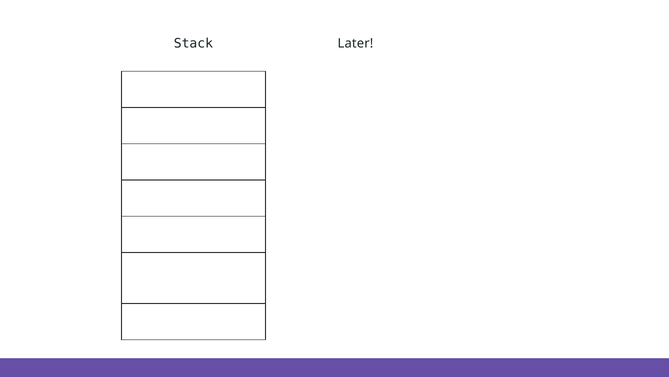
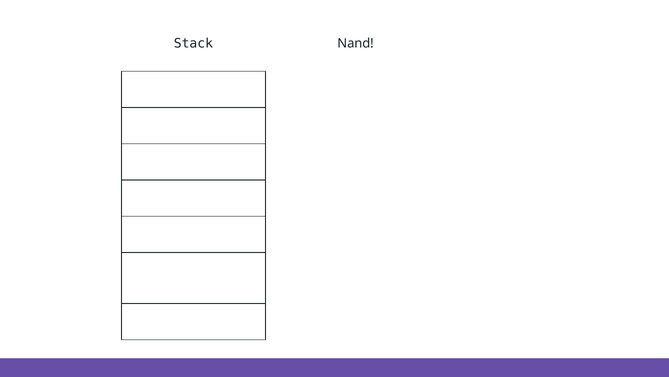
Later: Later -> Nand
